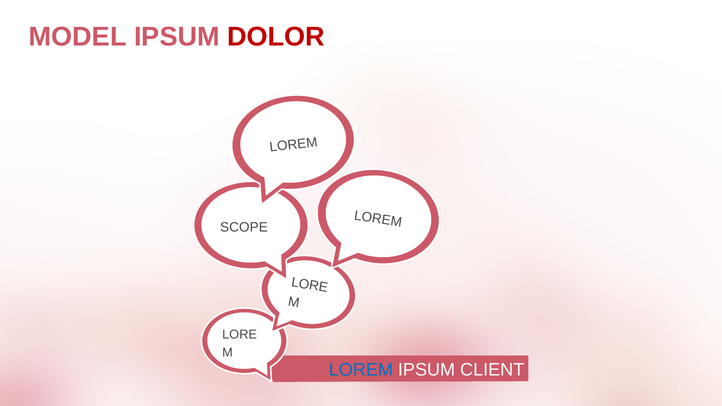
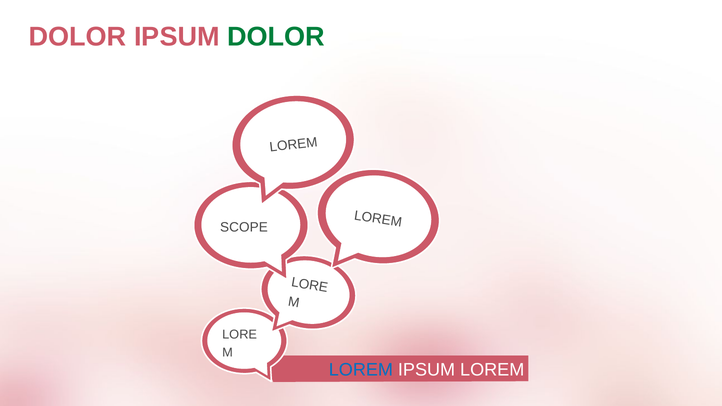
MODEL at (78, 37): MODEL -> DOLOR
DOLOR at (276, 37) colour: red -> green
IPSUM CLIENT: CLIENT -> LOREM
